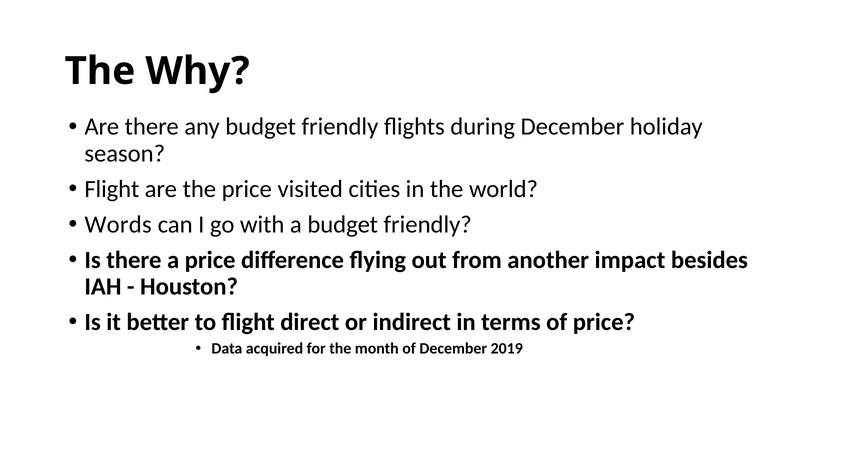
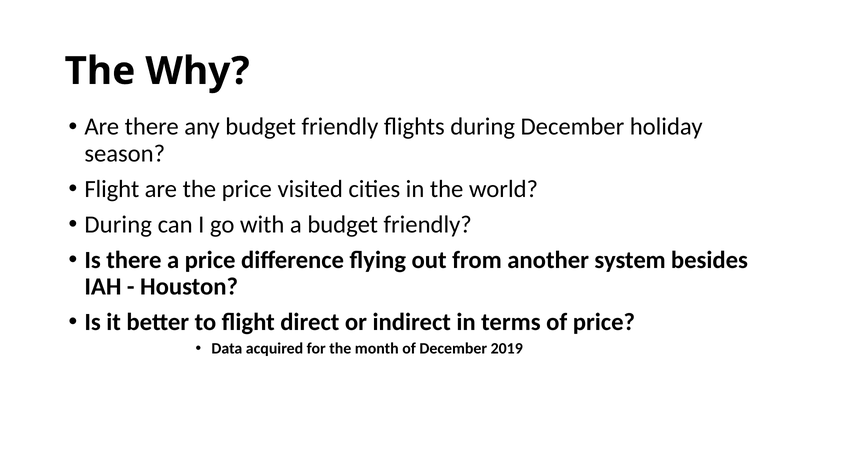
Words at (118, 225): Words -> During
impact: impact -> system
